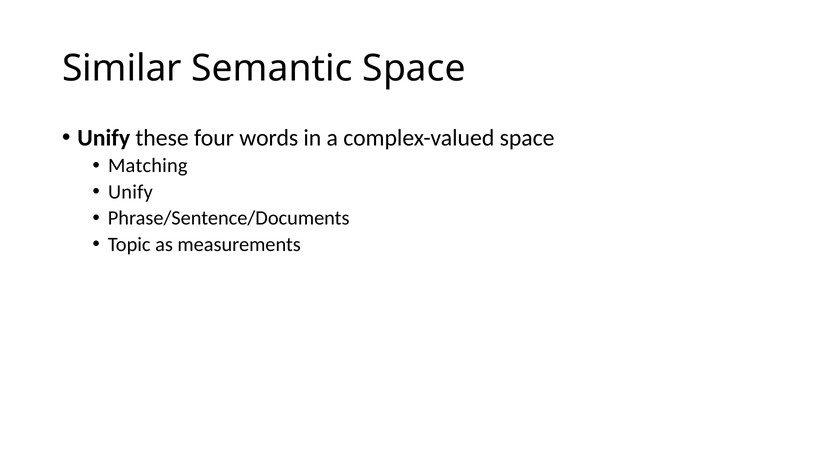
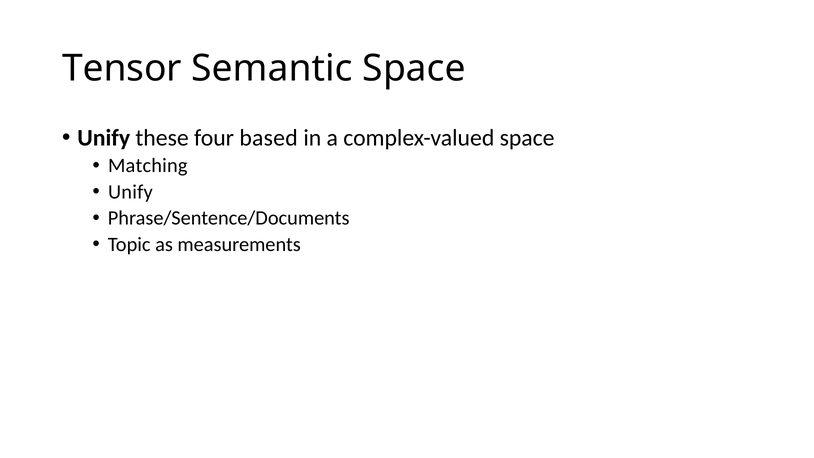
Similar: Similar -> Tensor
words: words -> based
